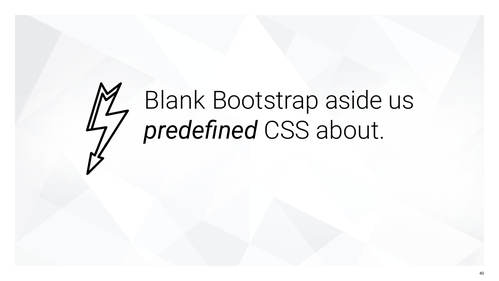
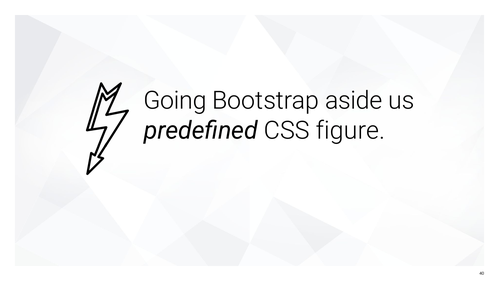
Blank: Blank -> Going
about: about -> figure
